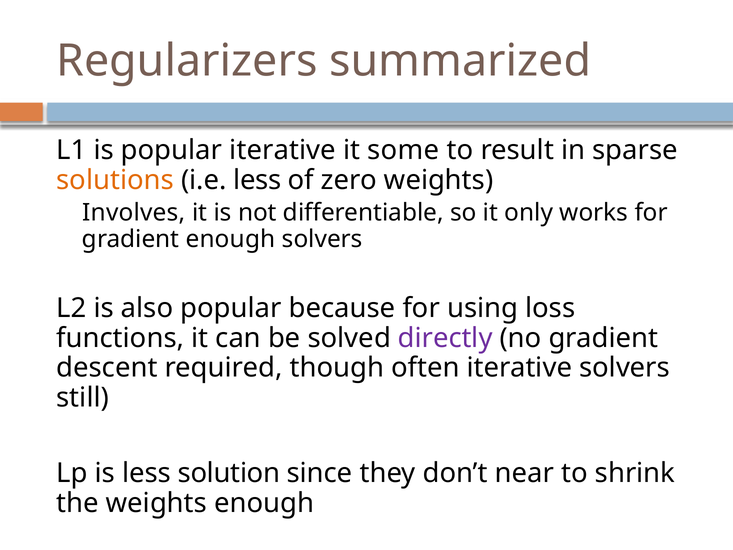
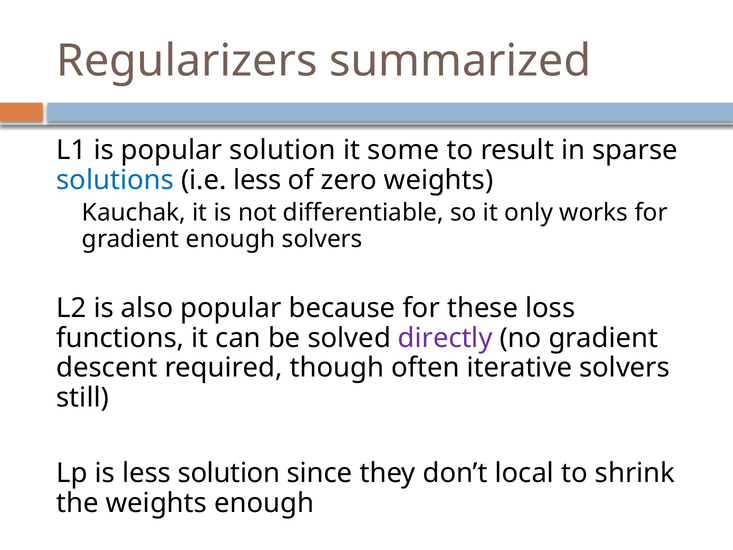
popular iterative: iterative -> solution
solutions colour: orange -> blue
Involves: Involves -> Kauchak
using: using -> these
near: near -> local
